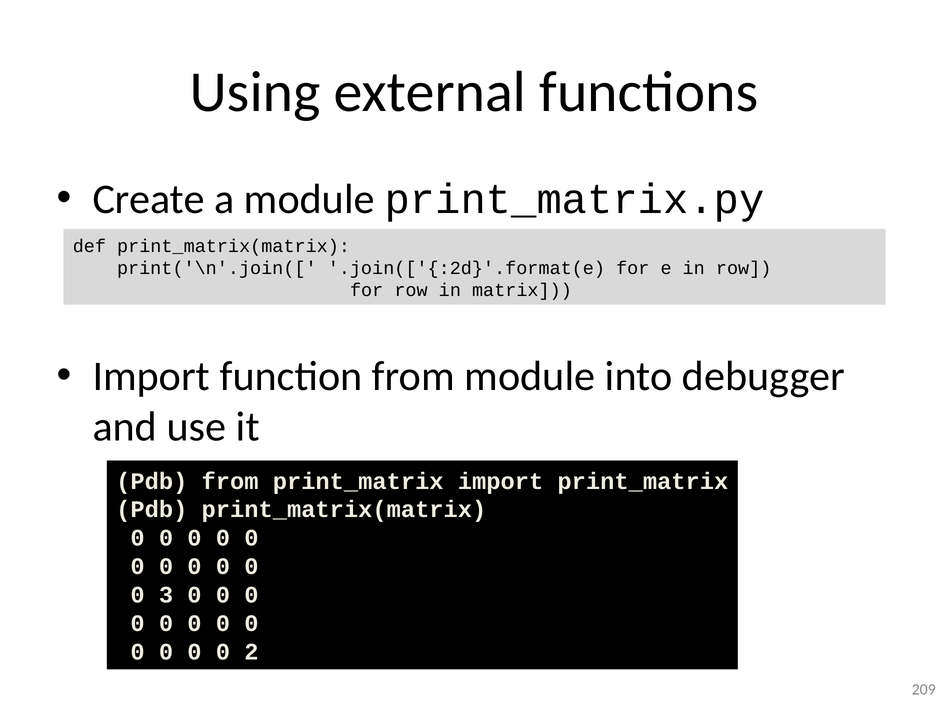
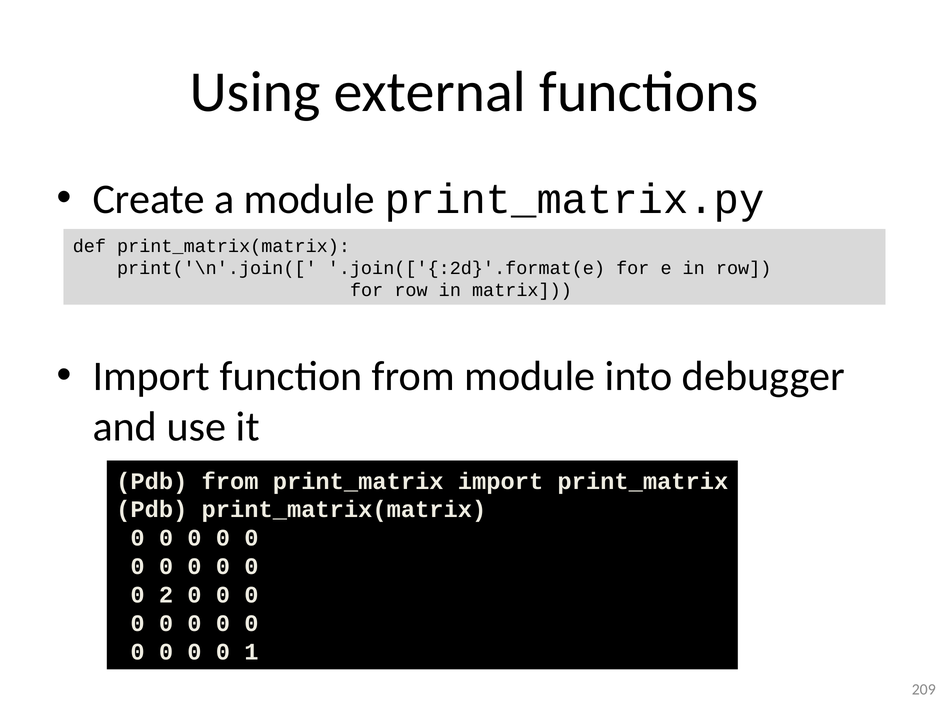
3: 3 -> 2
2: 2 -> 1
